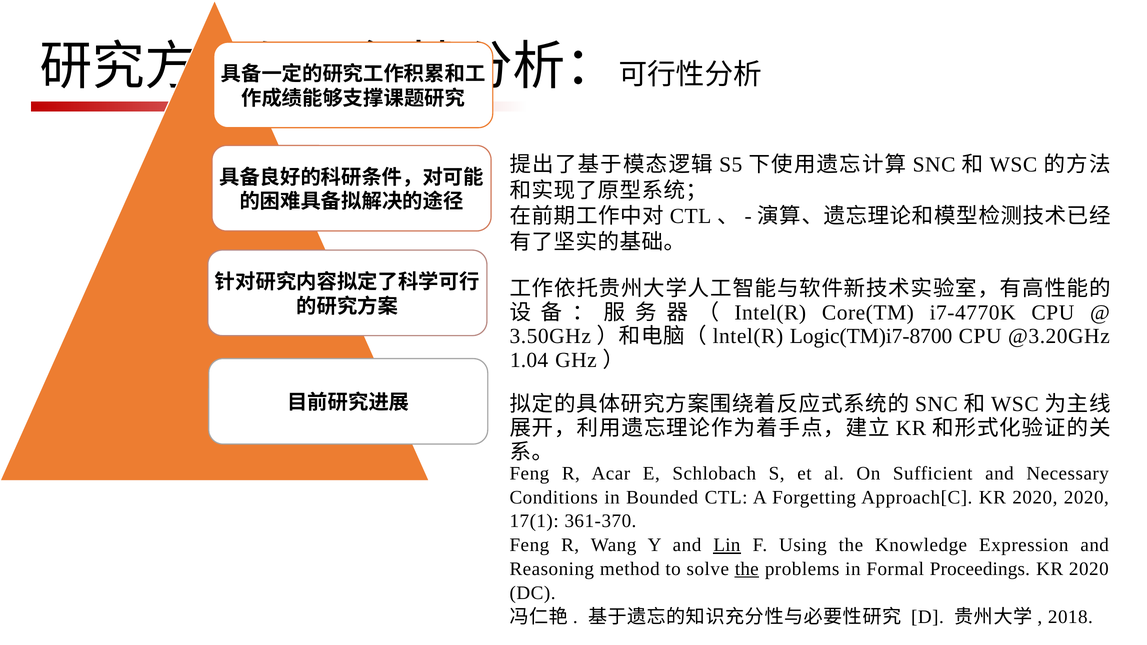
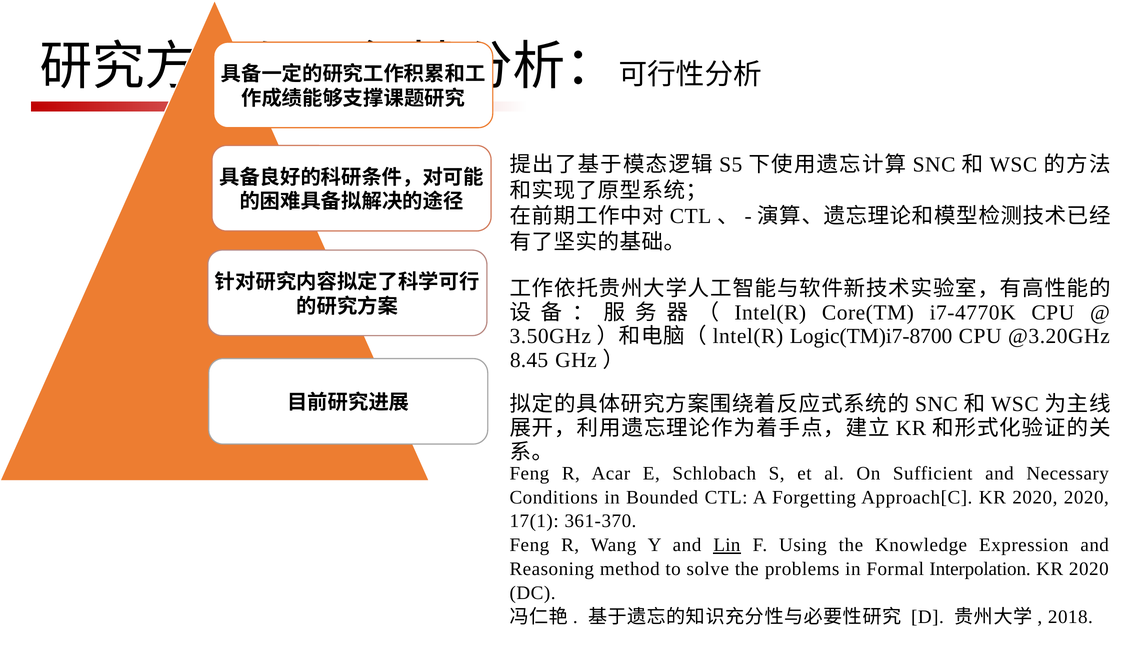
1.04: 1.04 -> 8.45
the at (747, 569) underline: present -> none
Proceedings: Proceedings -> Interpolation
